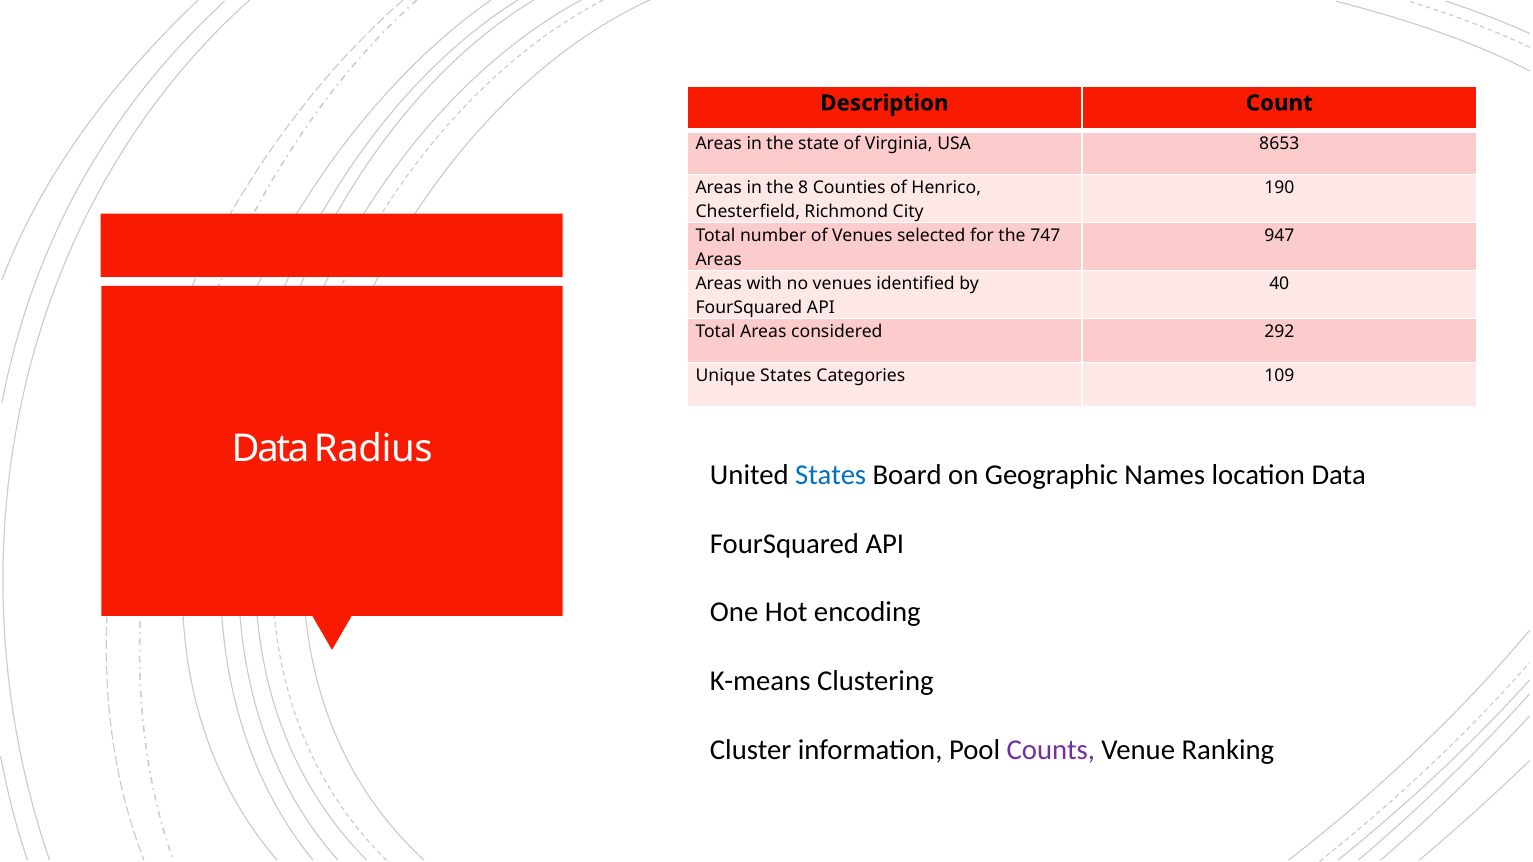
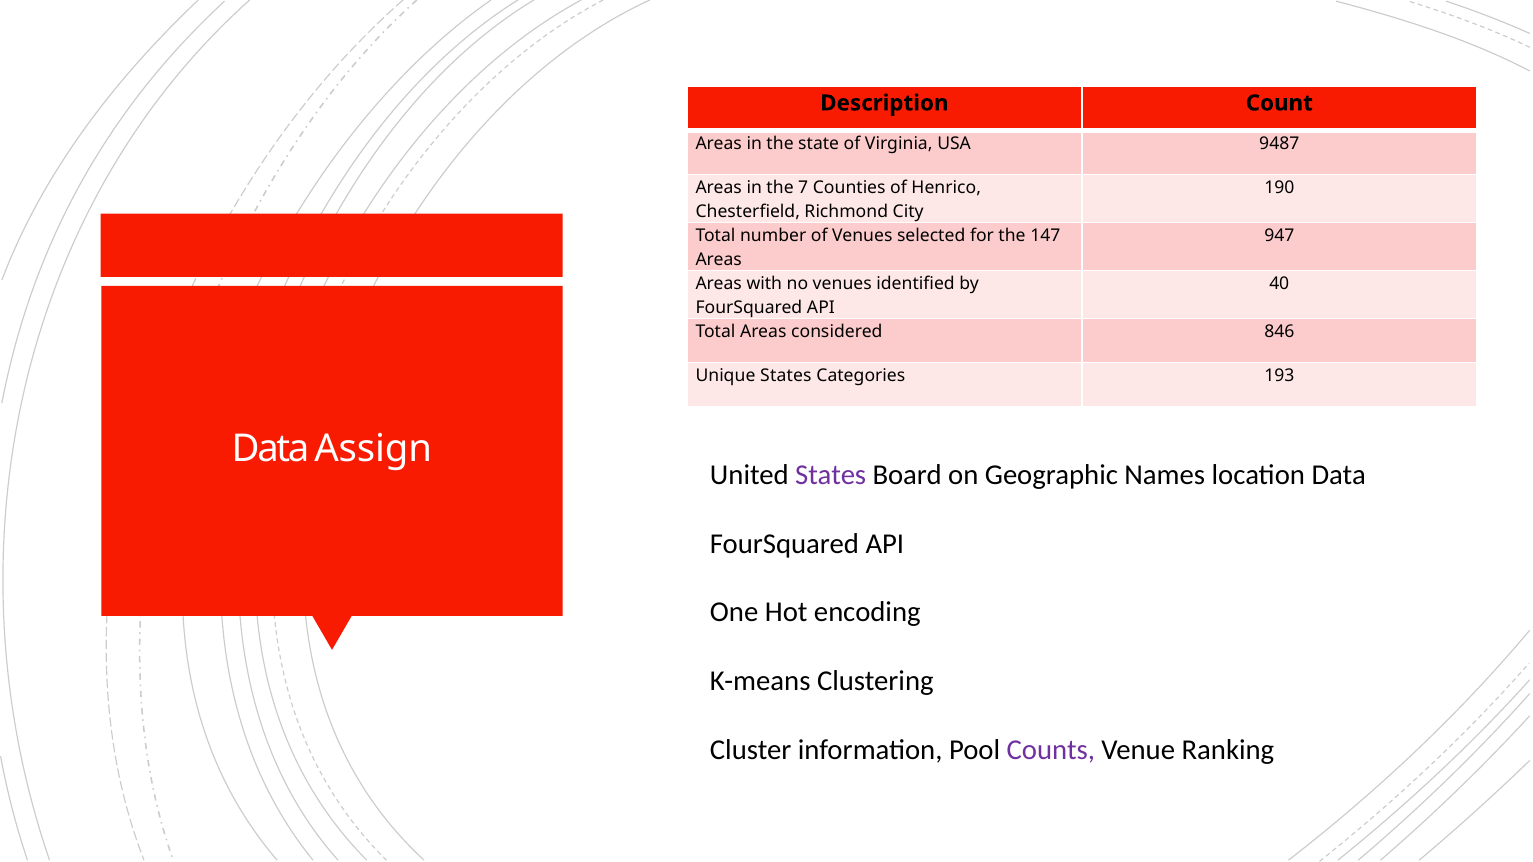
8653: 8653 -> 9487
8: 8 -> 7
747: 747 -> 147
292: 292 -> 846
109: 109 -> 193
Radius: Radius -> Assign
States at (831, 475) colour: blue -> purple
